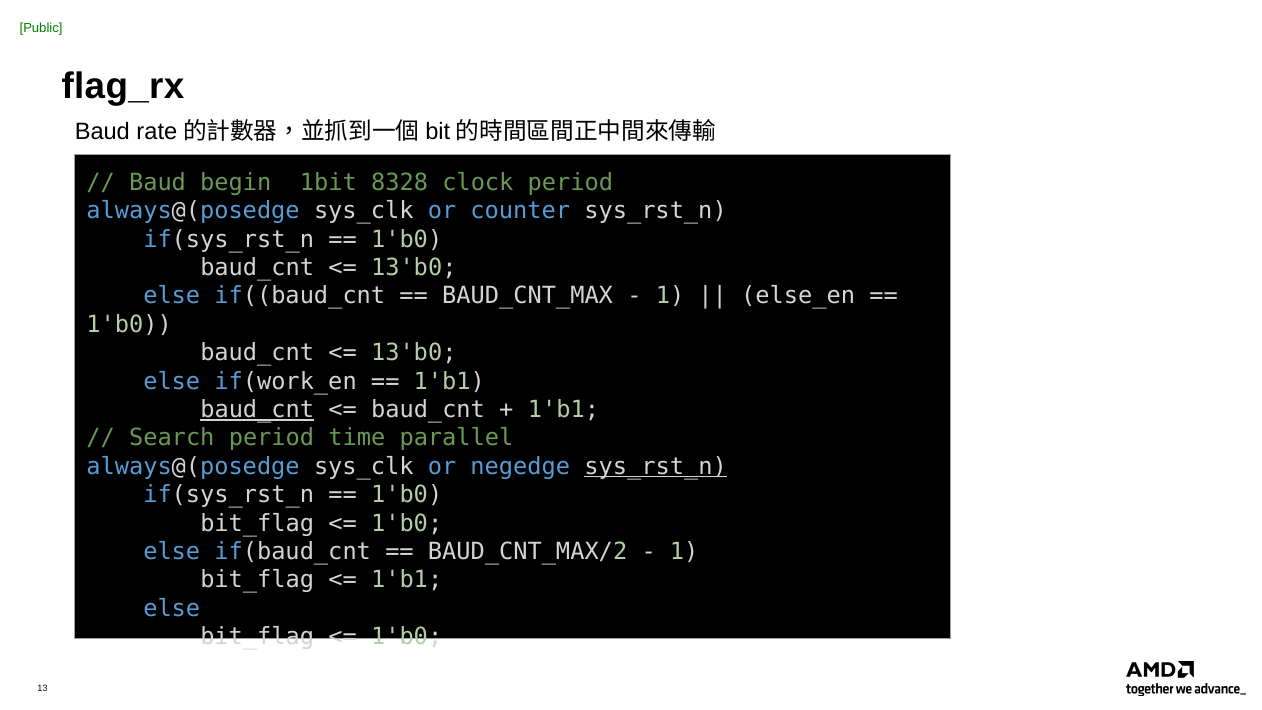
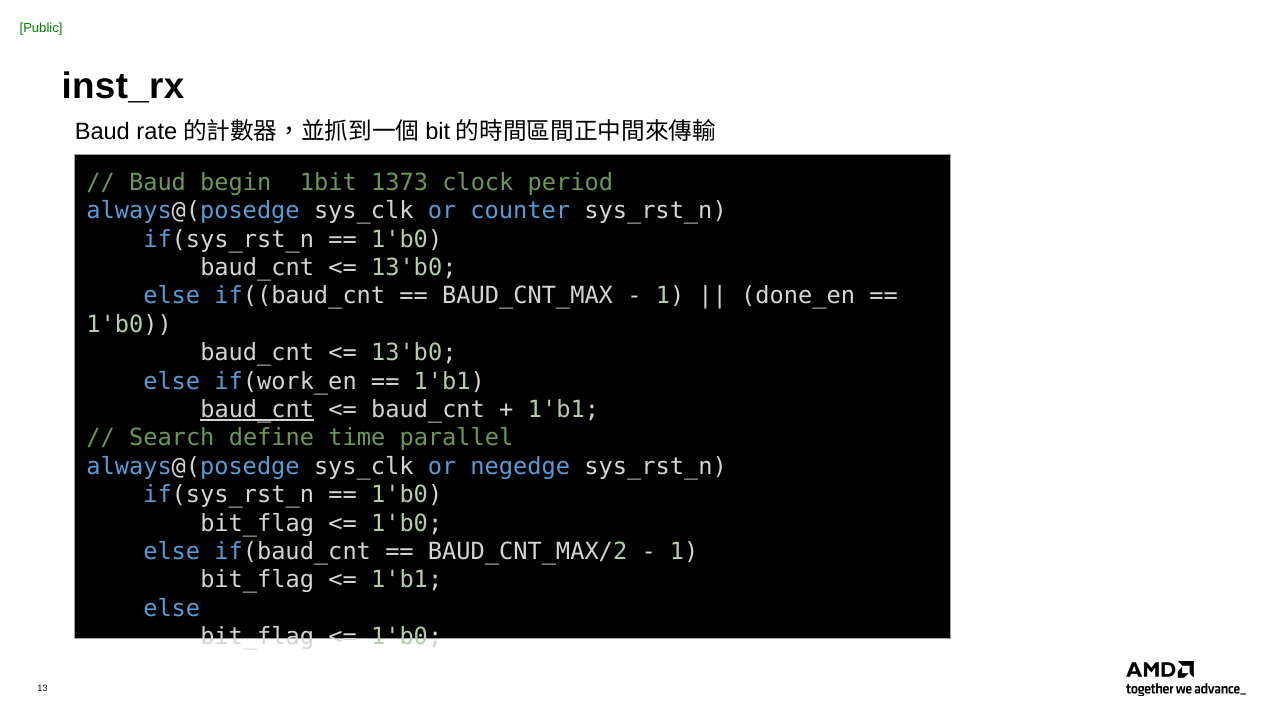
flag_rx: flag_rx -> inst_rx
8328: 8328 -> 1373
else_en: else_en -> done_en
Search period: period -> define
sys_rst_n at (656, 466) underline: present -> none
